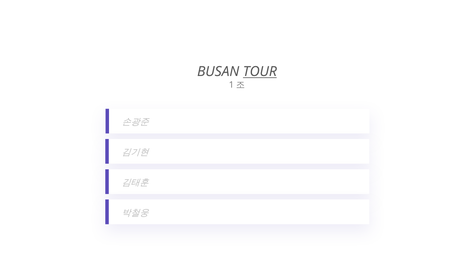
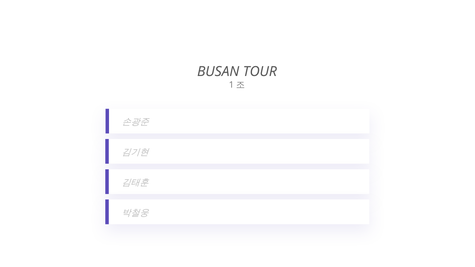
TOUR underline: present -> none
